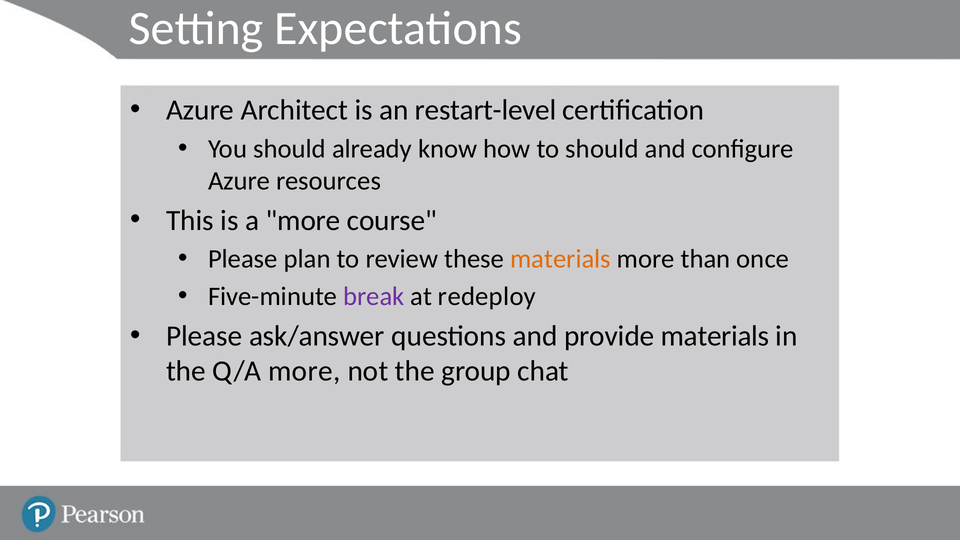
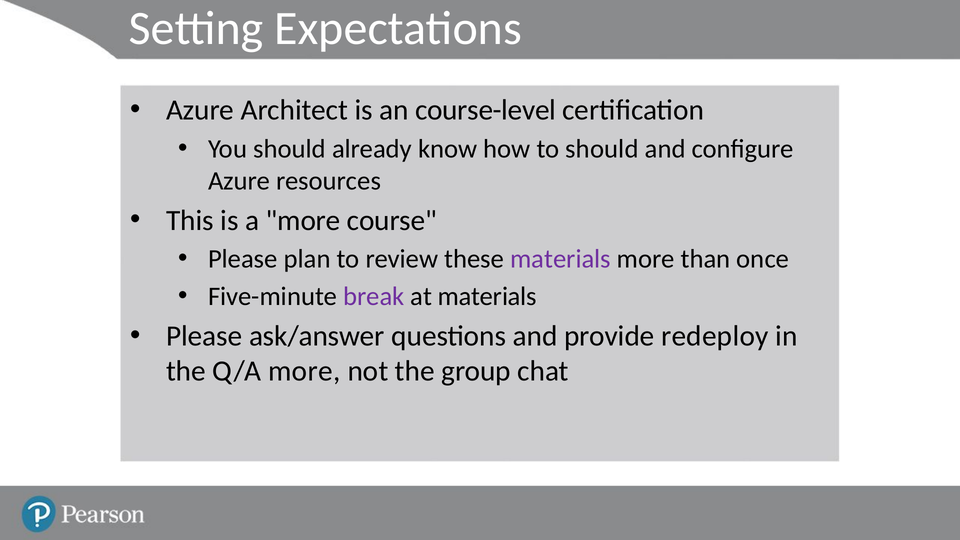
restart-level: restart-level -> course-level
materials at (561, 259) colour: orange -> purple
at redeploy: redeploy -> materials
provide materials: materials -> redeploy
